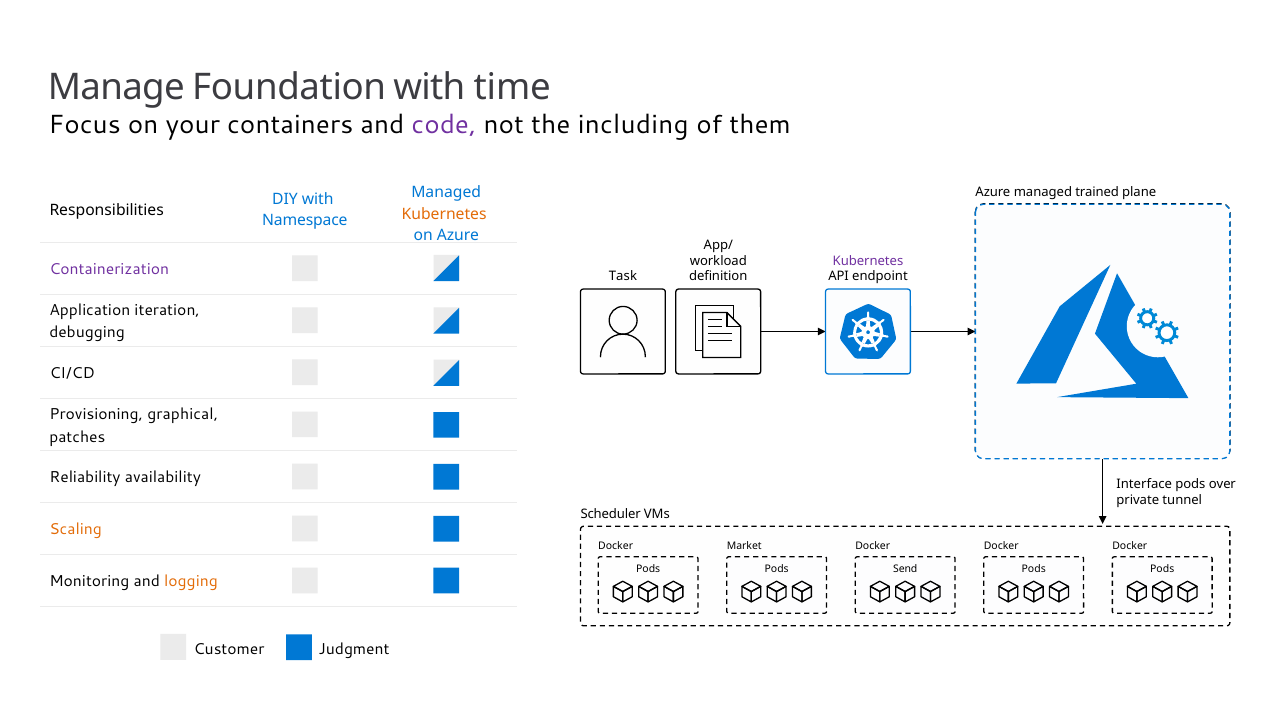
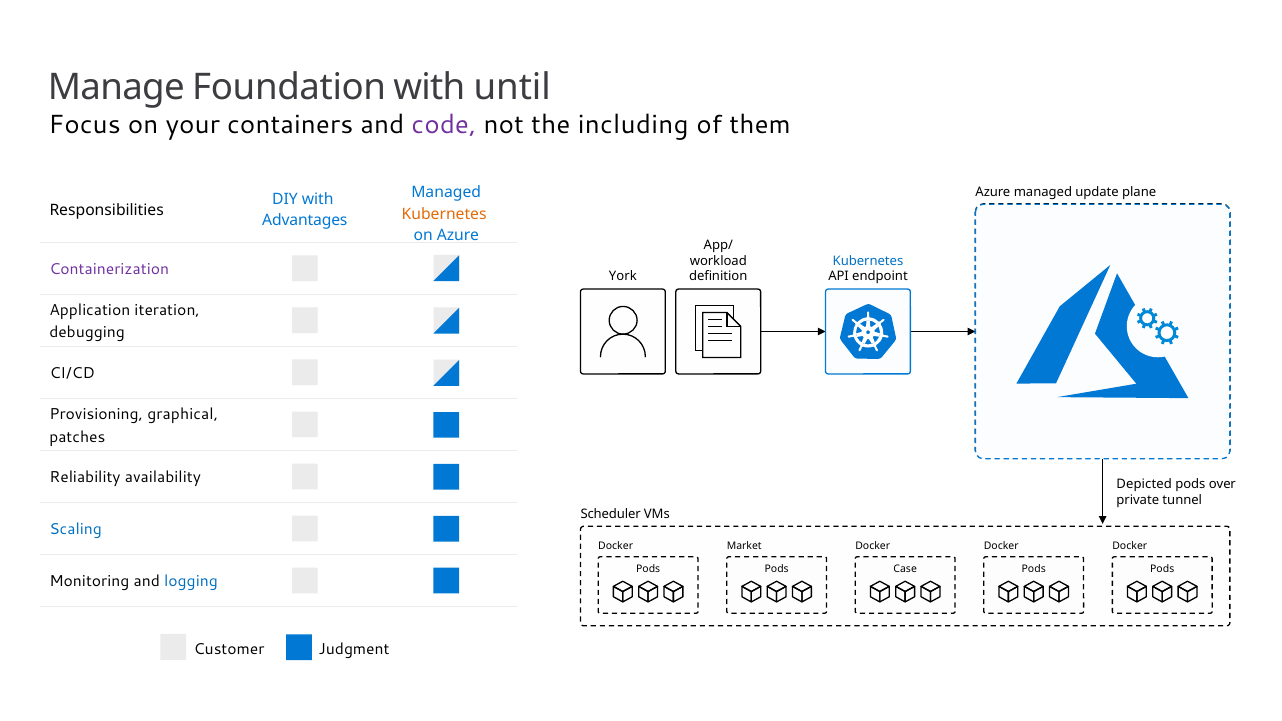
time: time -> until
trained: trained -> update
Namespace: Namespace -> Advantages
Kubernetes at (868, 261) colour: purple -> blue
Task: Task -> York
Interface: Interface -> Depicted
Scaling colour: orange -> blue
Send: Send -> Case
logging colour: orange -> blue
